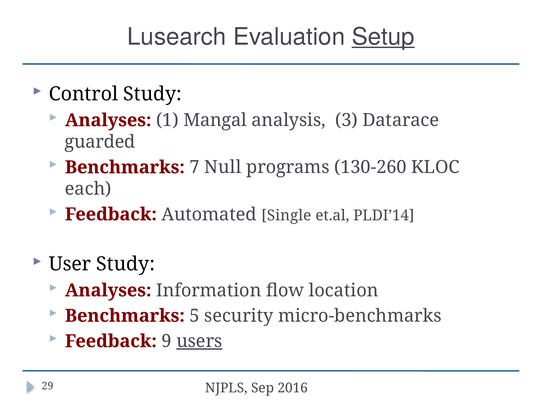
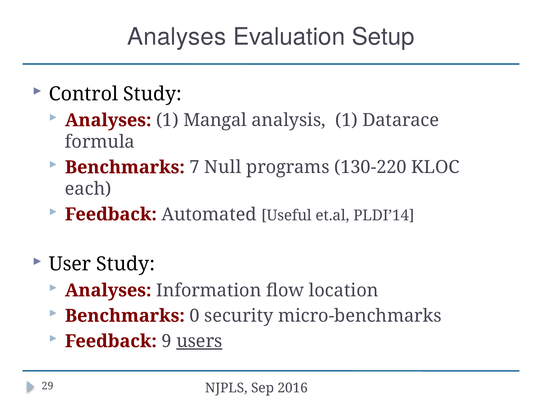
Lusearch at (177, 37): Lusearch -> Analyses
Setup underline: present -> none
analysis 3: 3 -> 1
guarded: guarded -> formula
130-260: 130-260 -> 130-220
Single: Single -> Useful
5: 5 -> 0
